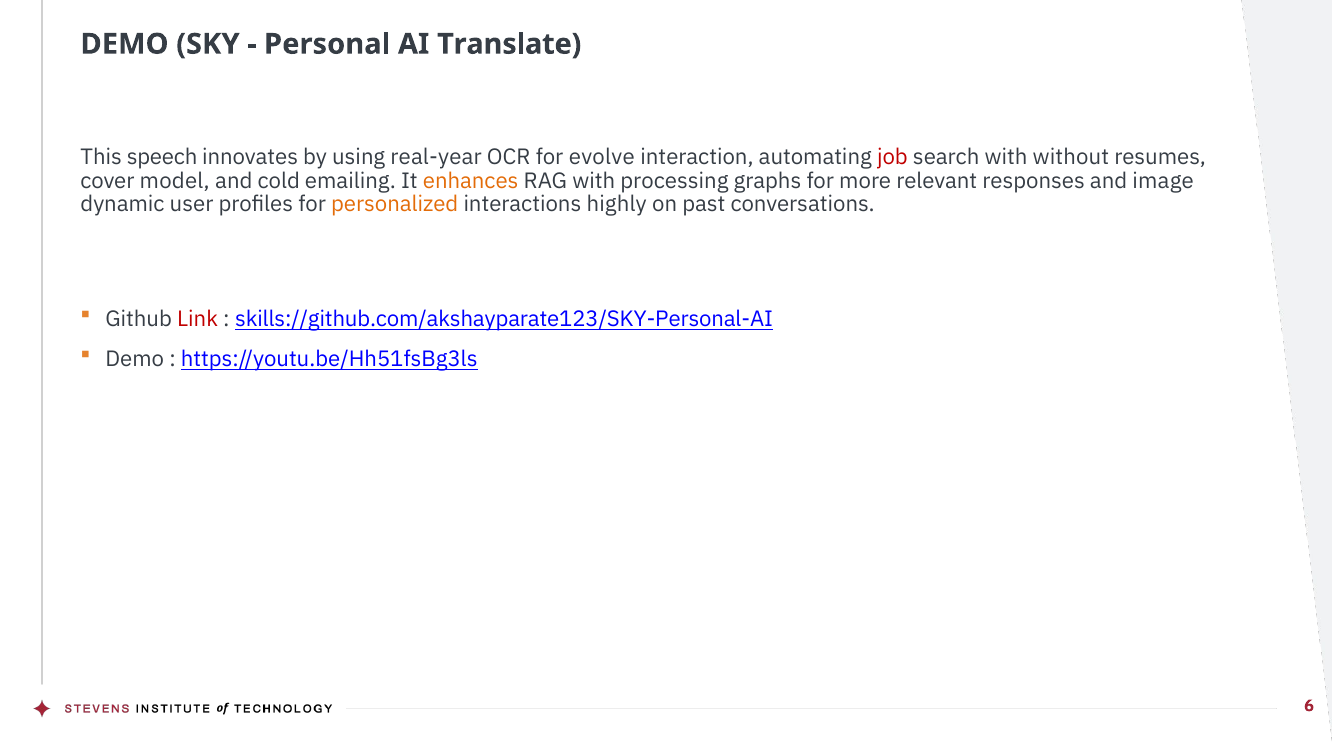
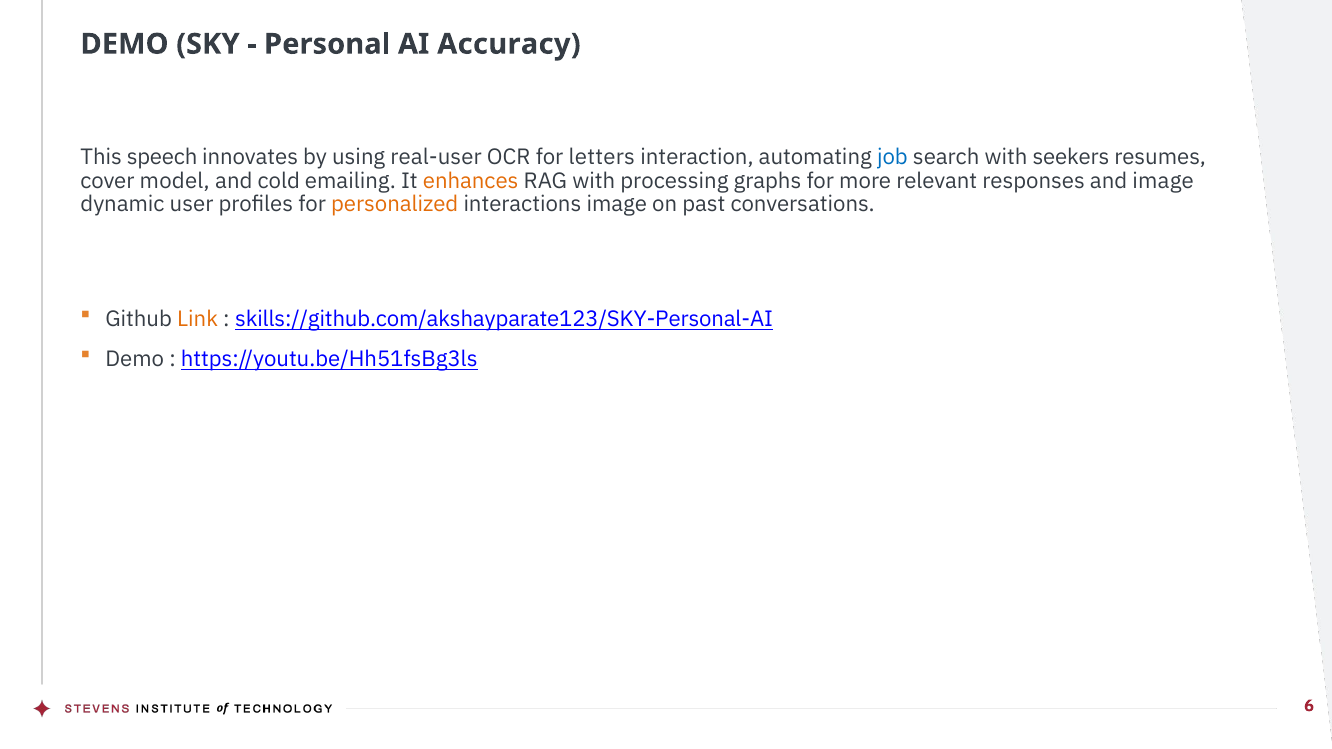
Translate: Translate -> Accuracy
real-year: real-year -> real-user
evolve: evolve -> letters
job colour: red -> blue
without: without -> seekers
interactions highly: highly -> image
Link colour: red -> orange
